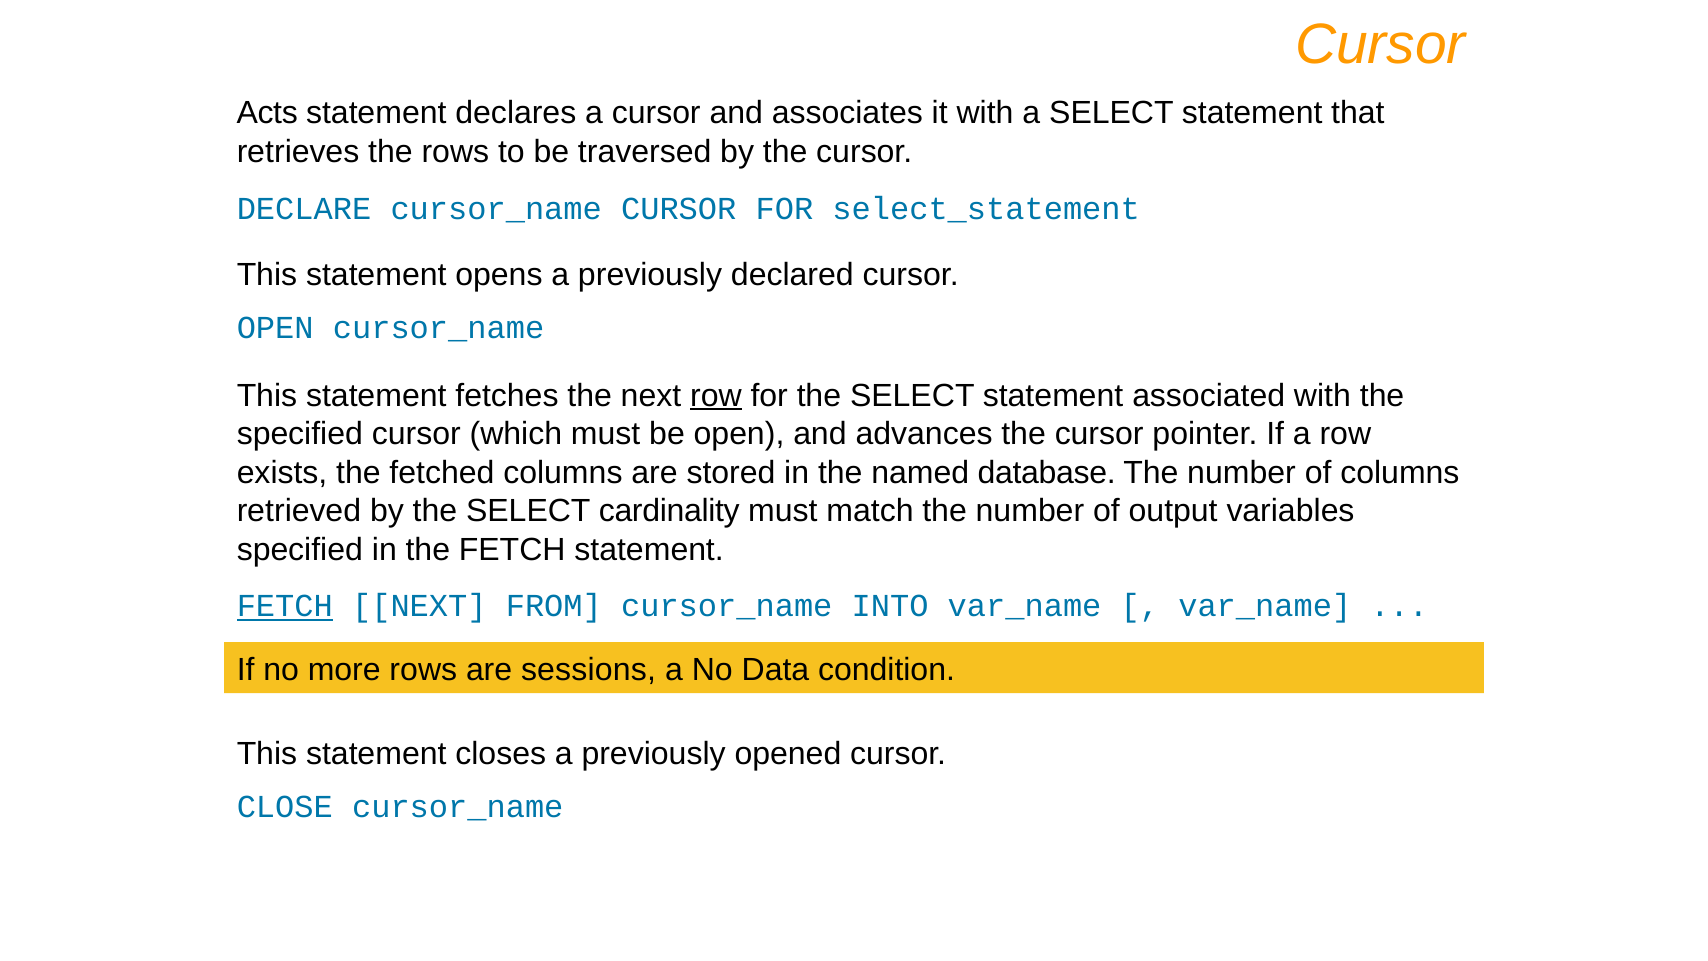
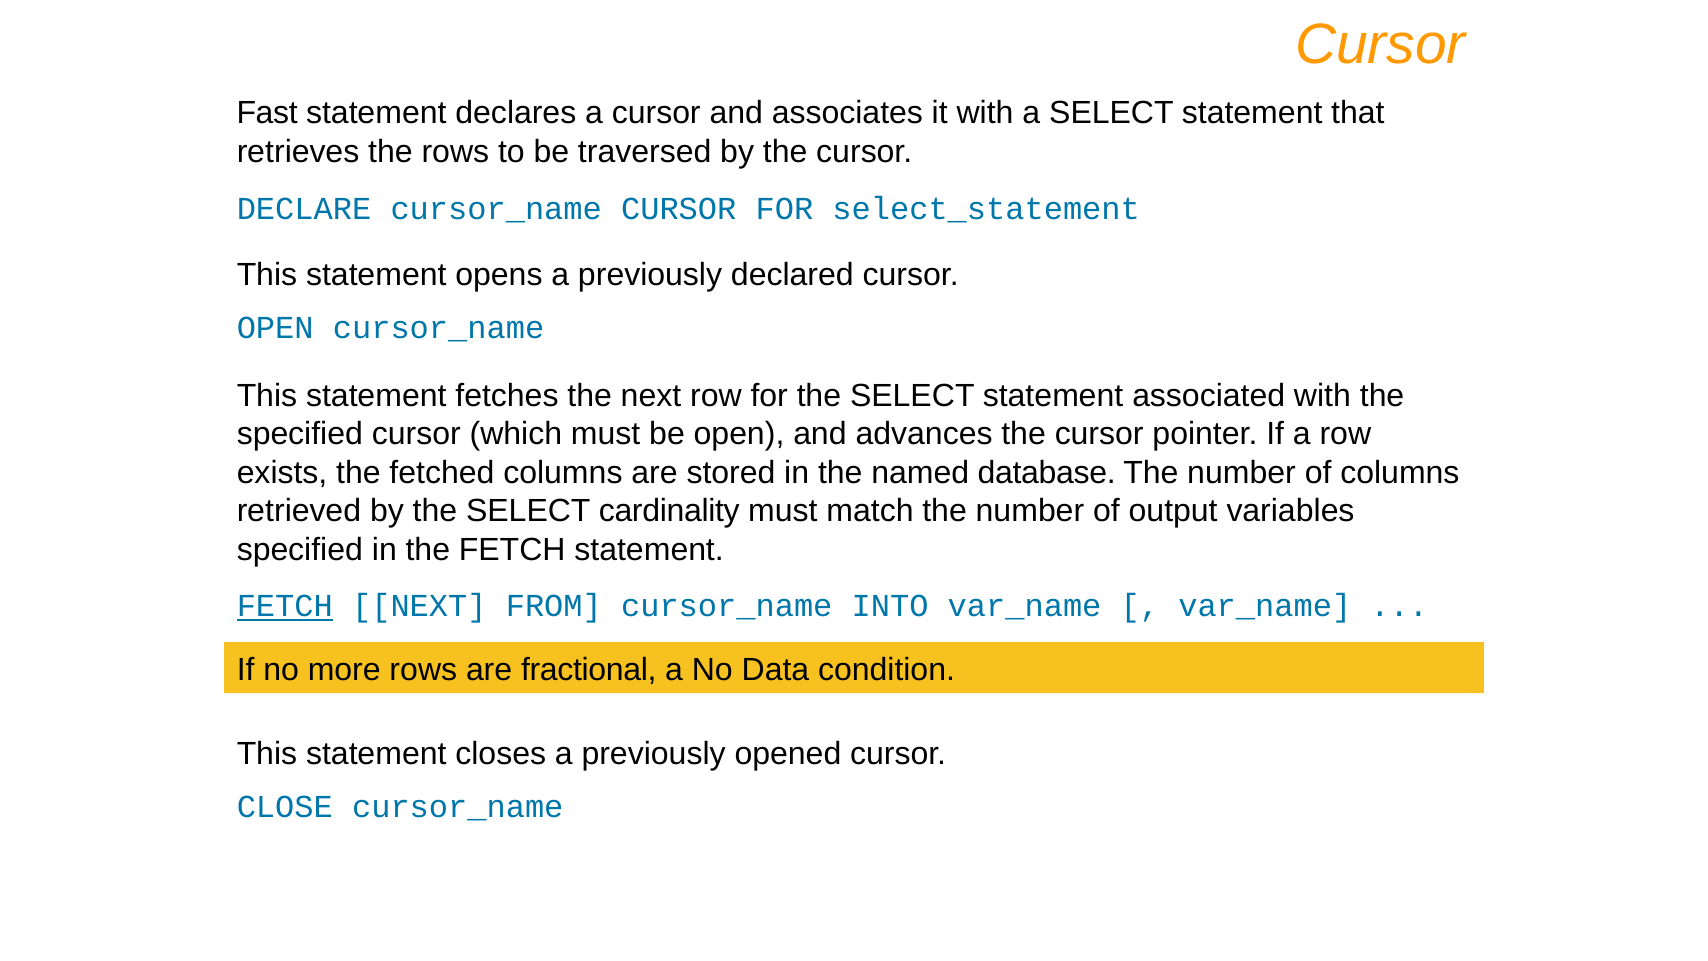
Acts: Acts -> Fast
row at (716, 396) underline: present -> none
sessions: sessions -> fractional
